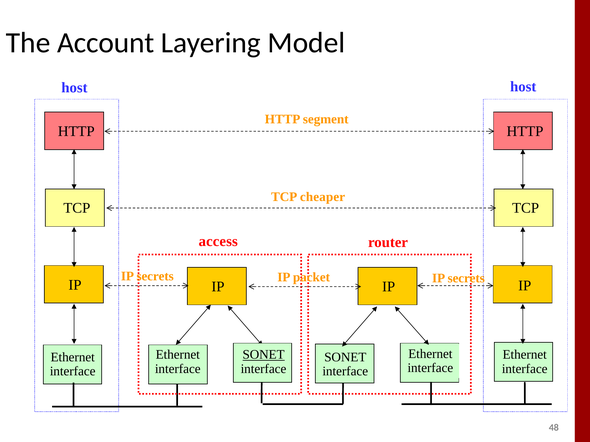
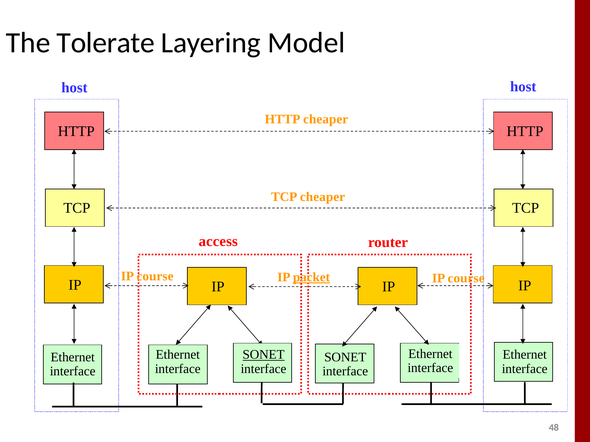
Account: Account -> Tolerate
HTTP segment: segment -> cheaper
secrets at (155, 277): secrets -> course
secrets at (466, 278): secrets -> course
packet underline: none -> present
